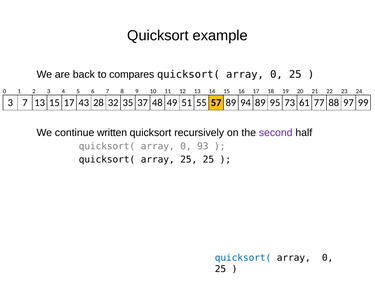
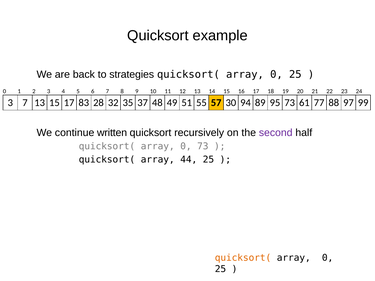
compares: compares -> strategies
43: 43 -> 83
57 89: 89 -> 30
0 93: 93 -> 73
array 25: 25 -> 44
quicksort( at (243, 258) colour: blue -> orange
